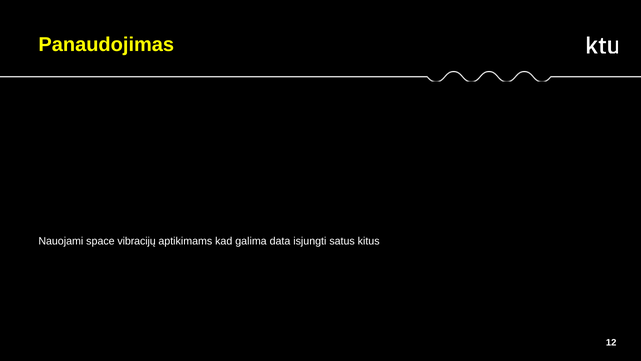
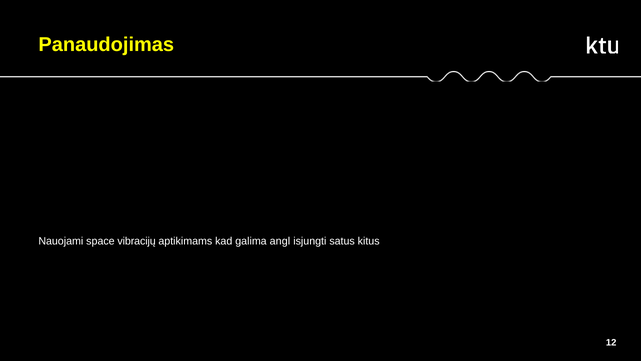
data: data -> angl
